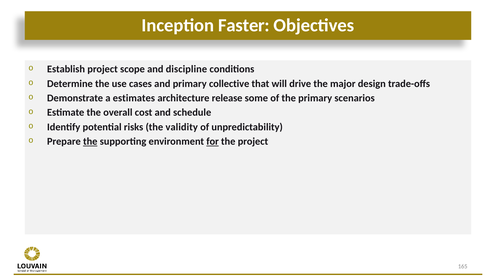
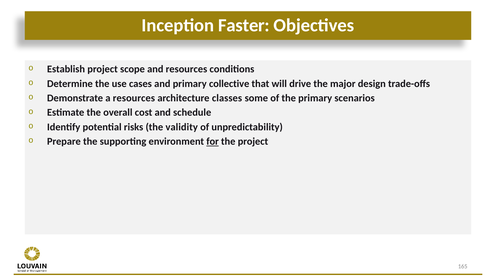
and discipline: discipline -> resources
a estimates: estimates -> resources
release: release -> classes
the at (90, 142) underline: present -> none
